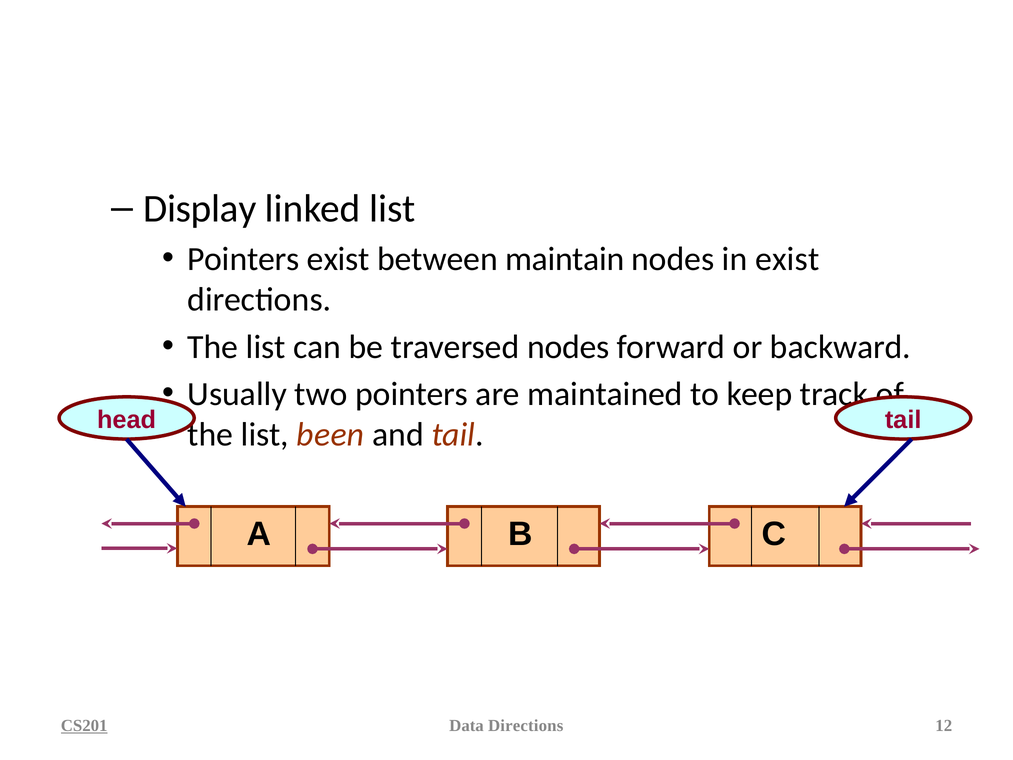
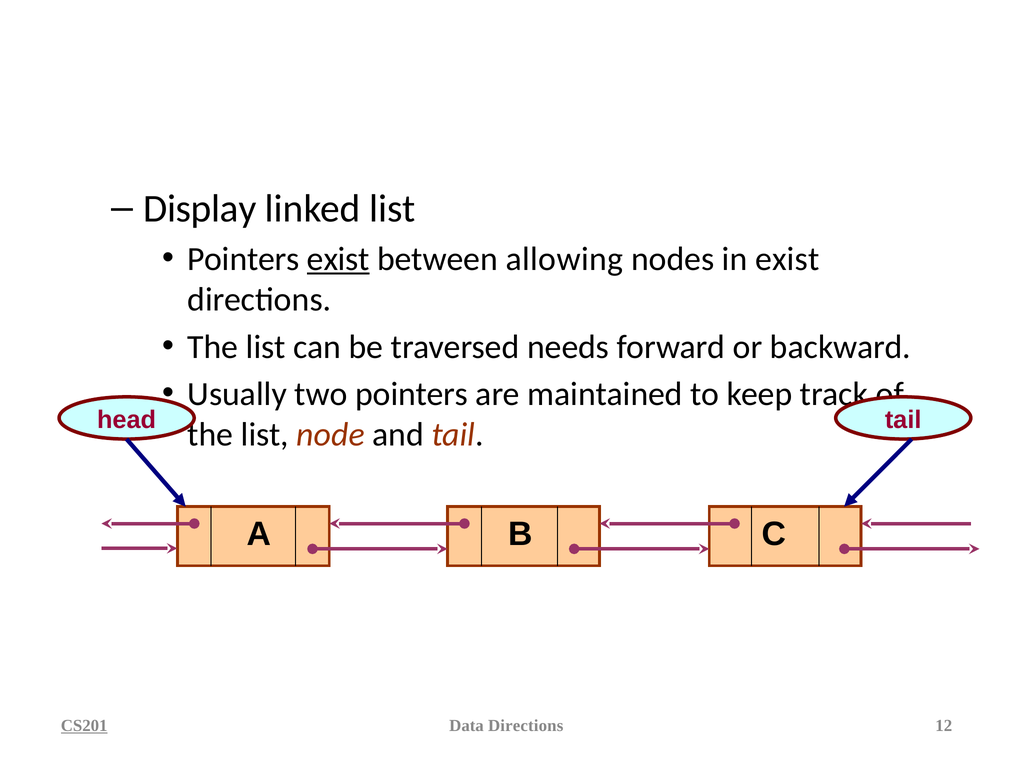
exist at (338, 259) underline: none -> present
maintain: maintain -> allowing
traversed nodes: nodes -> needs
been: been -> node
